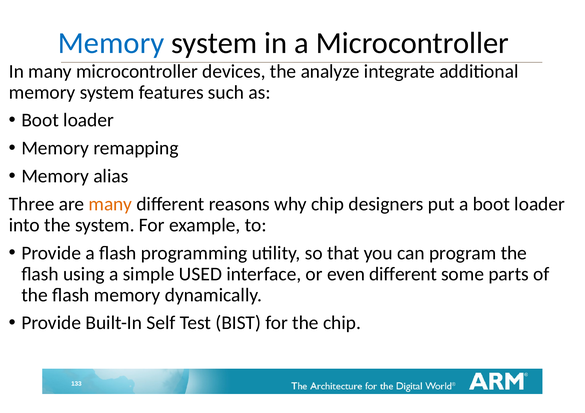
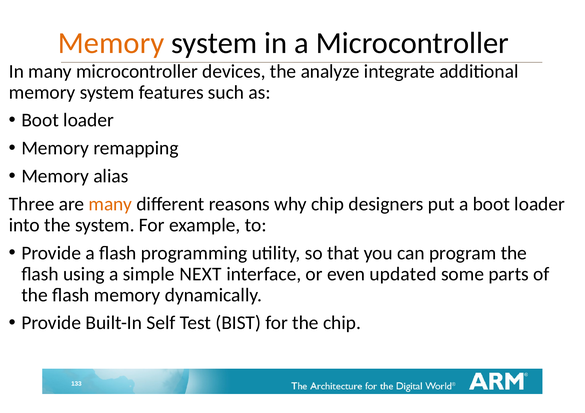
Memory at (111, 43) colour: blue -> orange
USED: USED -> NEXT
even different: different -> updated
